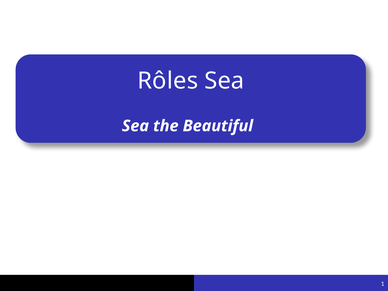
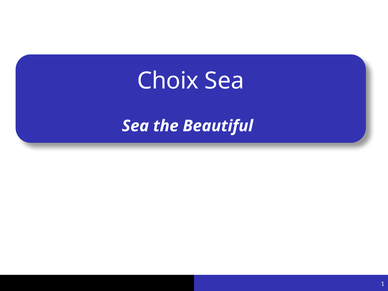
Rôles: Rôles -> Choix
